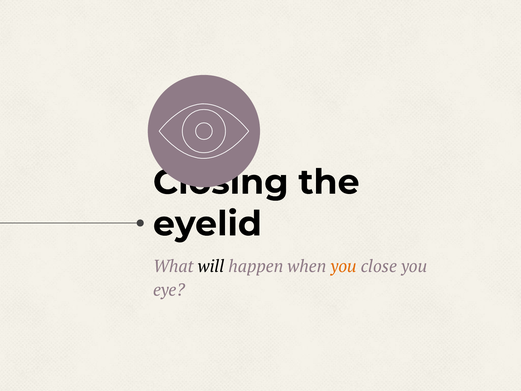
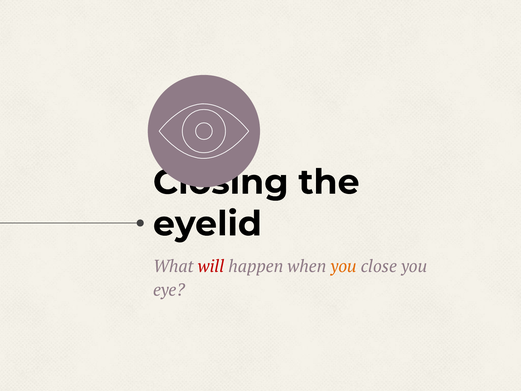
will colour: black -> red
